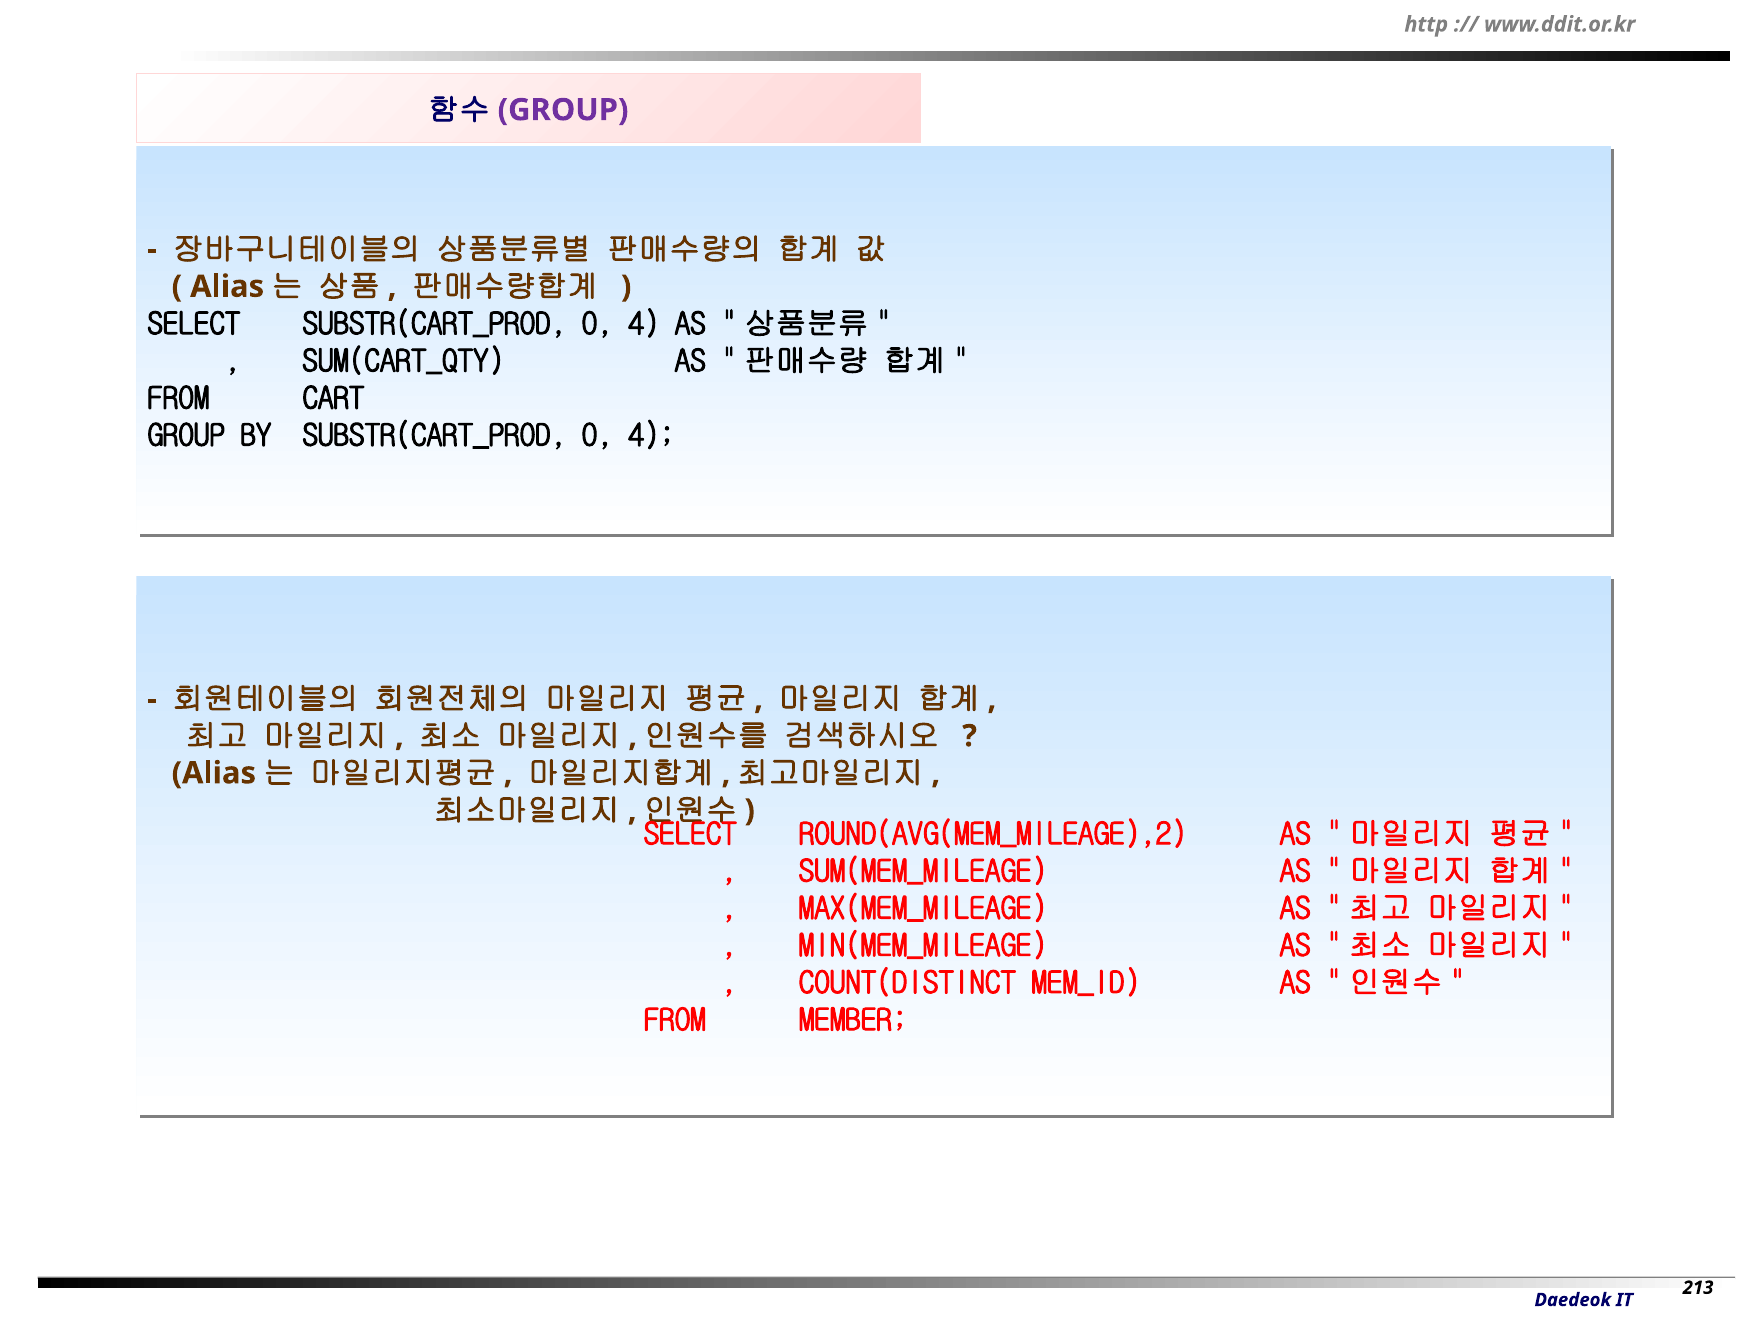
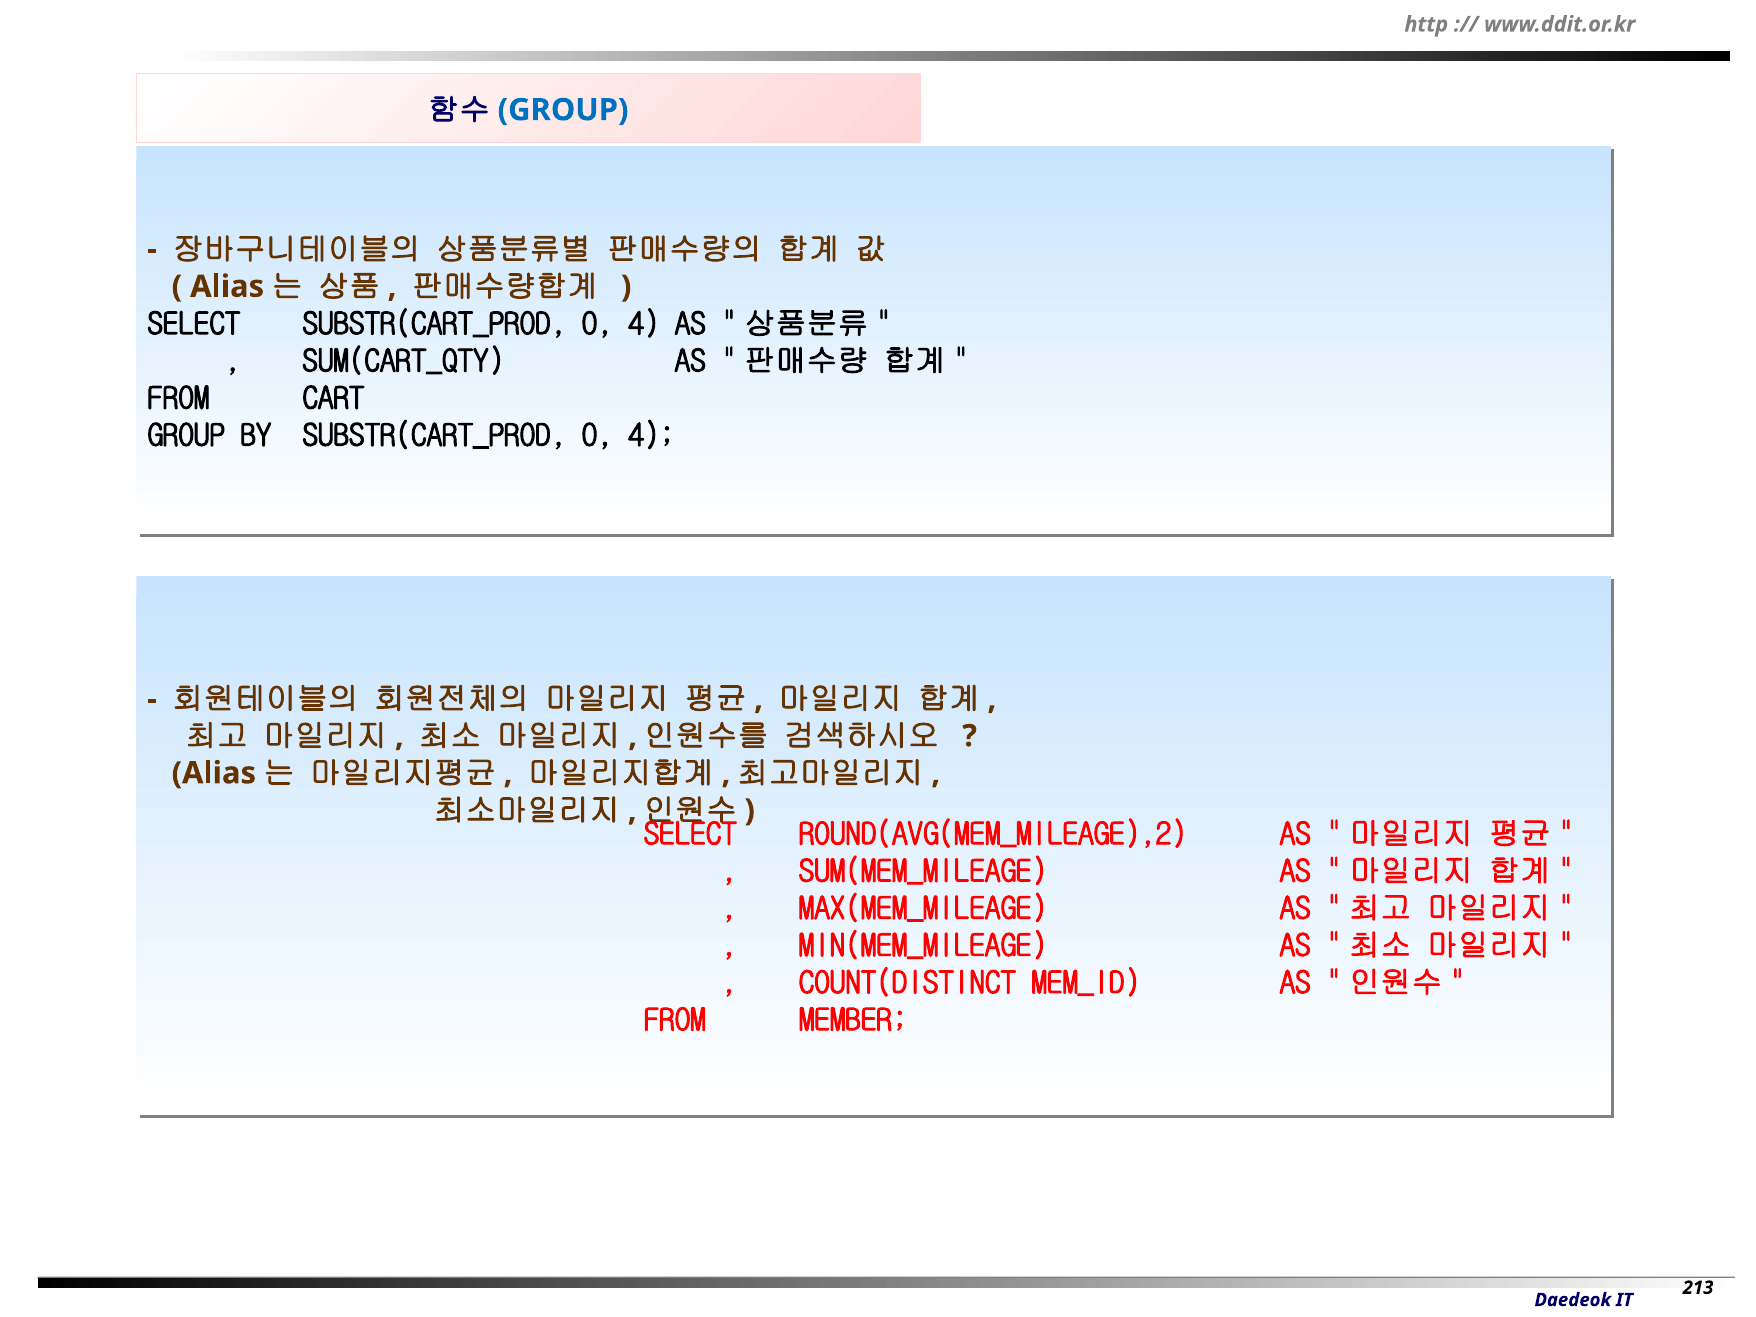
GROUP at (563, 110) colour: purple -> blue
